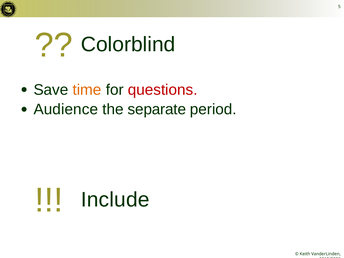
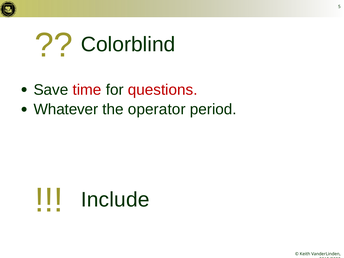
time colour: orange -> red
Audience: Audience -> Whatever
separate: separate -> operator
